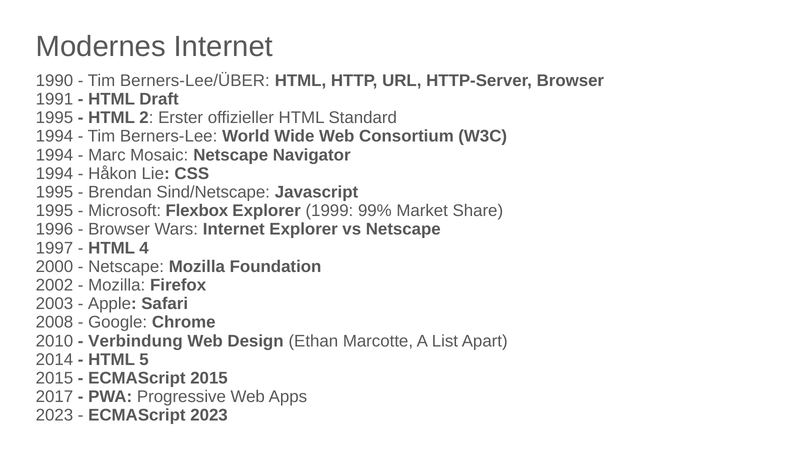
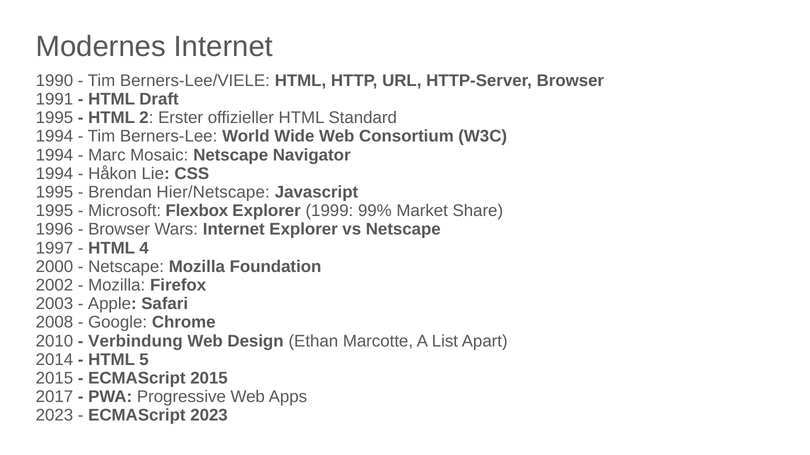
Berners-Lee/ÜBER: Berners-Lee/ÜBER -> Berners-Lee/VIELE
Sind/Netscape: Sind/Netscape -> Hier/Netscape
